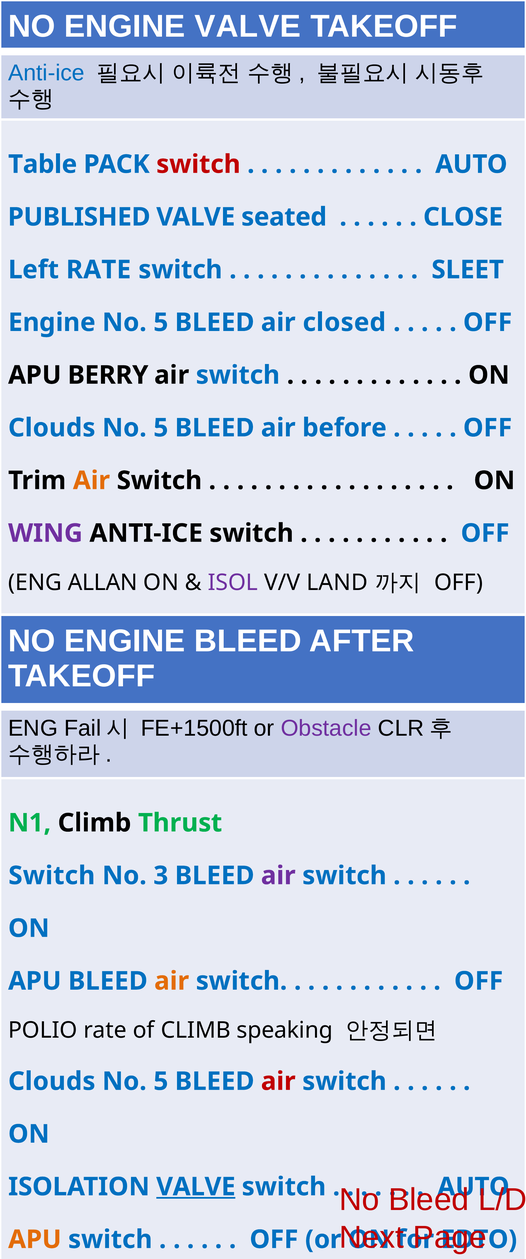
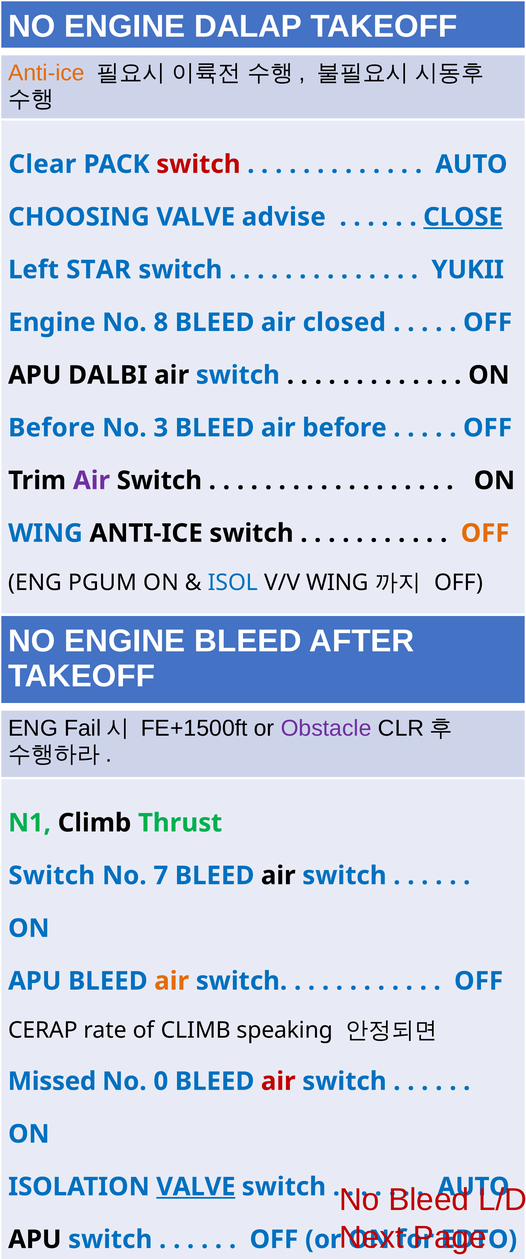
ENGINE VALVE: VALVE -> DALAP
Anti-ice at (46, 73) colour: blue -> orange
Table: Table -> Clear
PUBLISHED: PUBLISHED -> CHOOSING
seated: seated -> advise
CLOSE underline: none -> present
Left RATE: RATE -> STAR
SLEET: SLEET -> YUKII
Engine No 5: 5 -> 8
BERRY: BERRY -> DALBI
Clouds at (52, 428): Clouds -> Before
5 at (161, 428): 5 -> 3
Air at (91, 480) colour: orange -> purple
WING at (45, 533) colour: purple -> blue
OFF at (485, 533) colour: blue -> orange
ALLAN: ALLAN -> PGUM
ISOL colour: purple -> blue
V/V LAND: LAND -> WING
3: 3 -> 7
air at (278, 875) colour: purple -> black
POLIO: POLIO -> CERAP
Clouds at (52, 1081): Clouds -> Missed
5 at (161, 1081): 5 -> 0
APU at (35, 1239) colour: orange -> black
